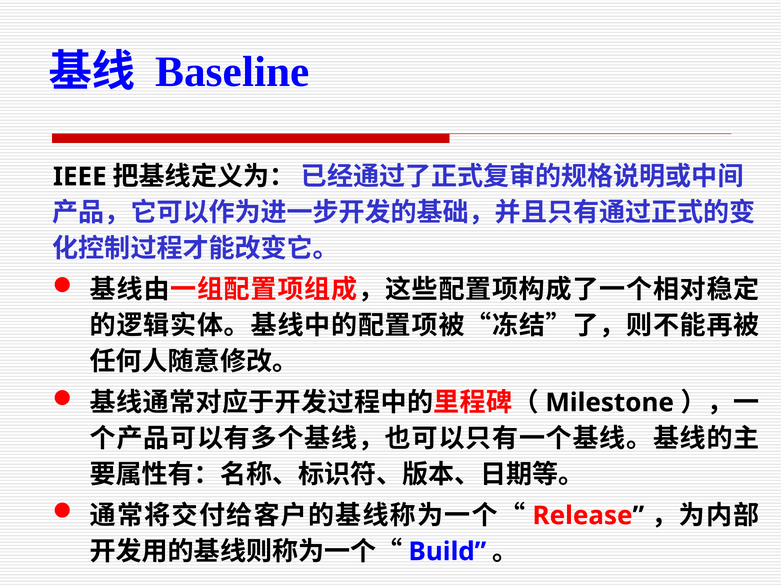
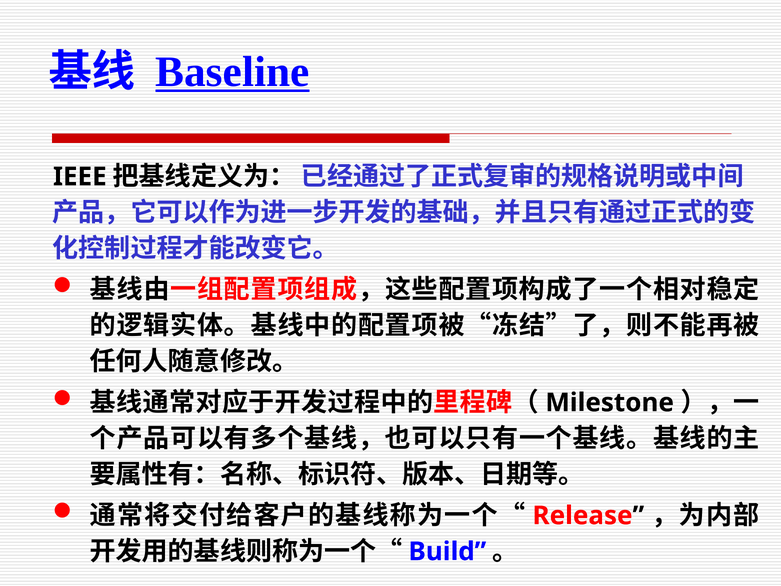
Baseline underline: none -> present
